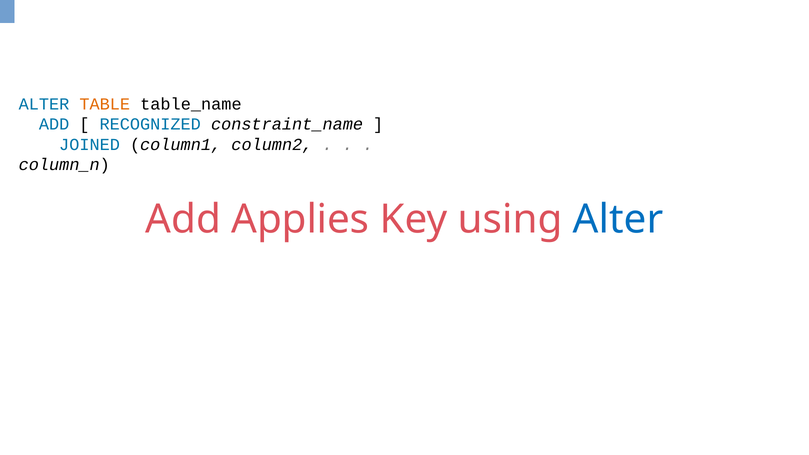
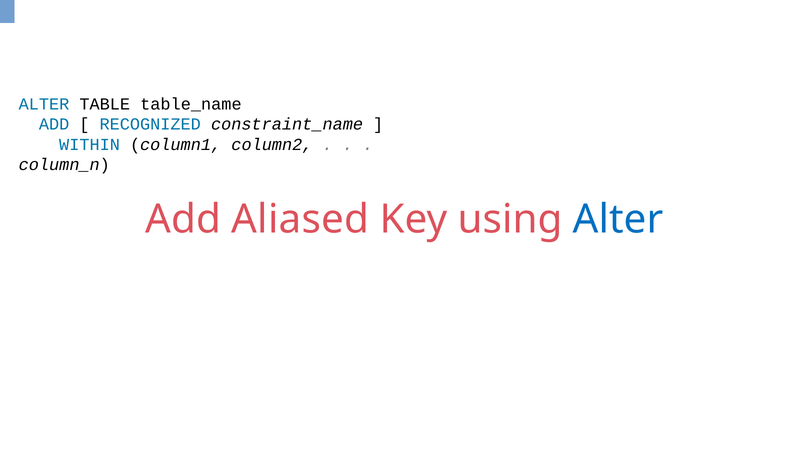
TABLE colour: orange -> black
JOINED: JOINED -> WITHIN
Applies: Applies -> Aliased
